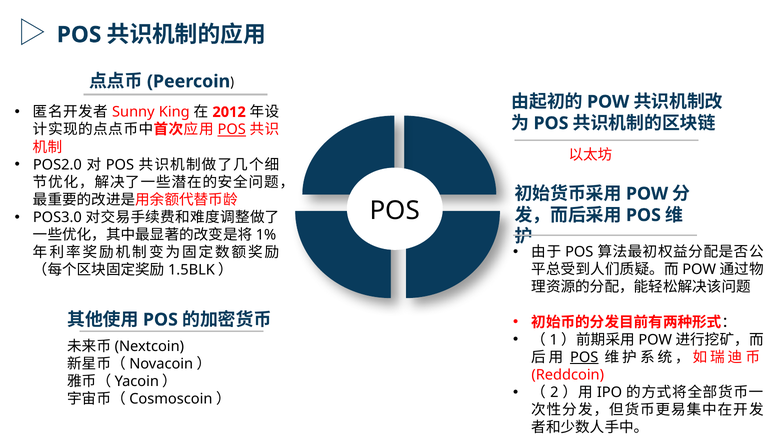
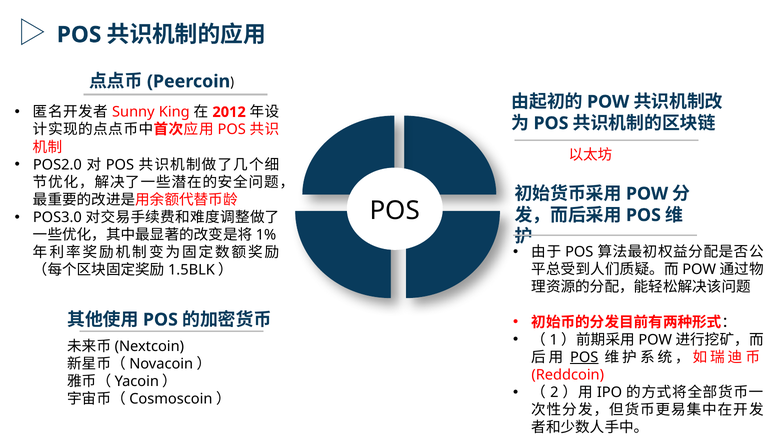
POS at (232, 130) underline: present -> none
